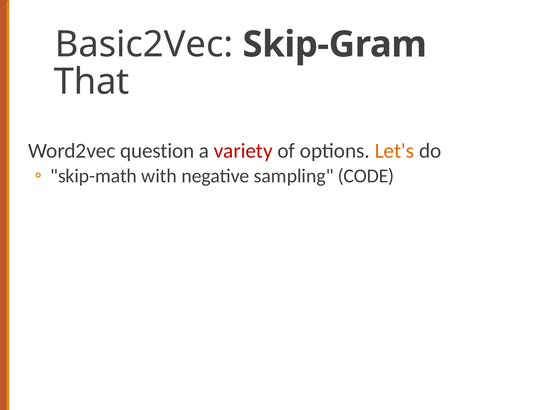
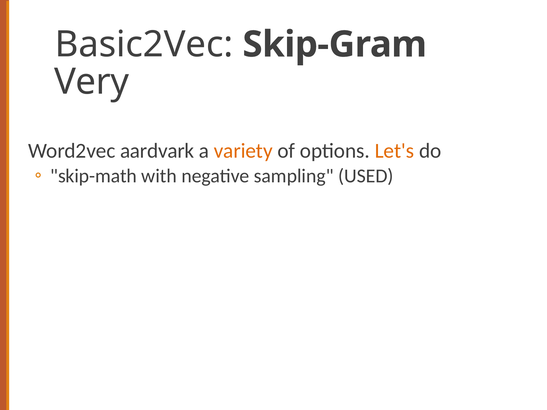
That: That -> Very
question: question -> aardvark
variety colour: red -> orange
CODE: CODE -> USED
